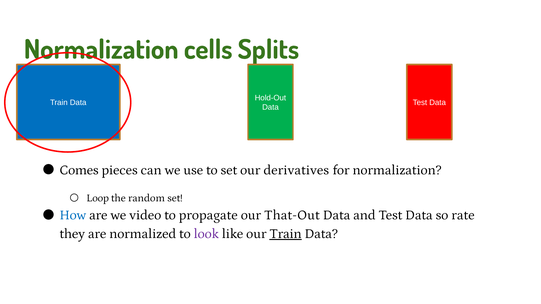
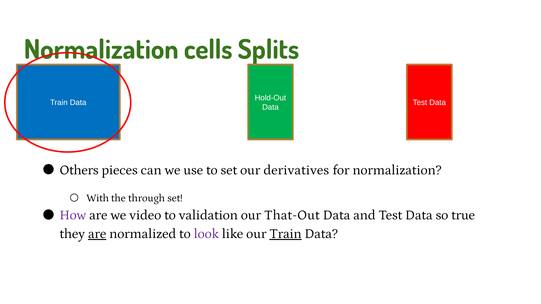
Comes: Comes -> Others
Loop: Loop -> With
random: random -> through
How colour: blue -> purple
propagate: propagate -> validation
rate: rate -> true
are at (97, 234) underline: none -> present
